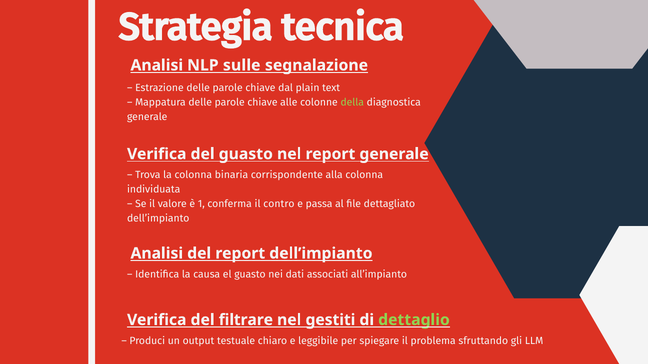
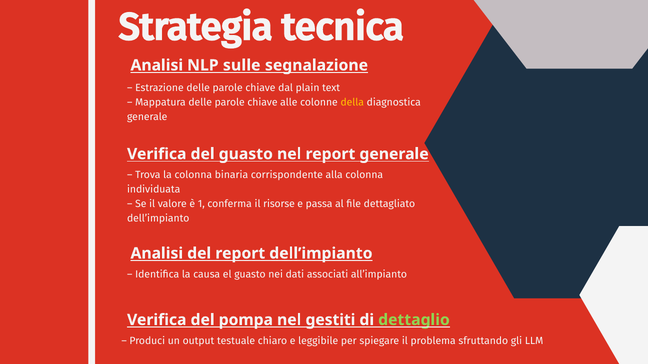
della colour: light green -> yellow
contro: contro -> risorse
filtrare: filtrare -> pompa
